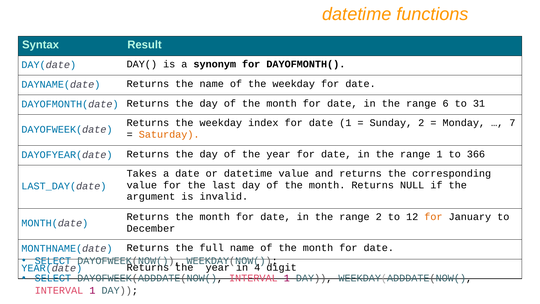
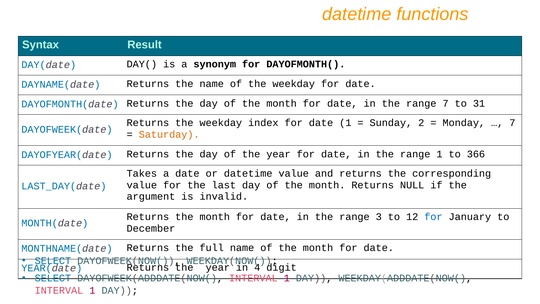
range 6: 6 -> 7
range 2: 2 -> 3
for at (433, 217) colour: orange -> blue
